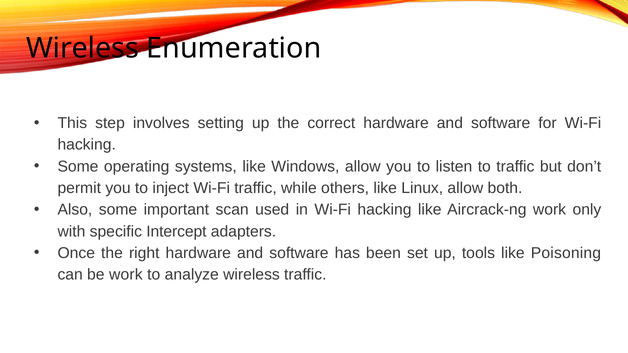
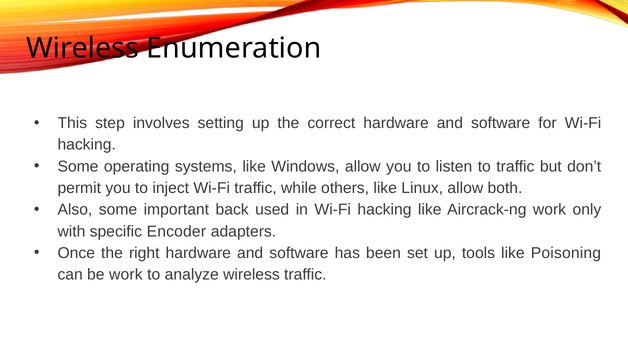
scan: scan -> back
Intercept: Intercept -> Encoder
